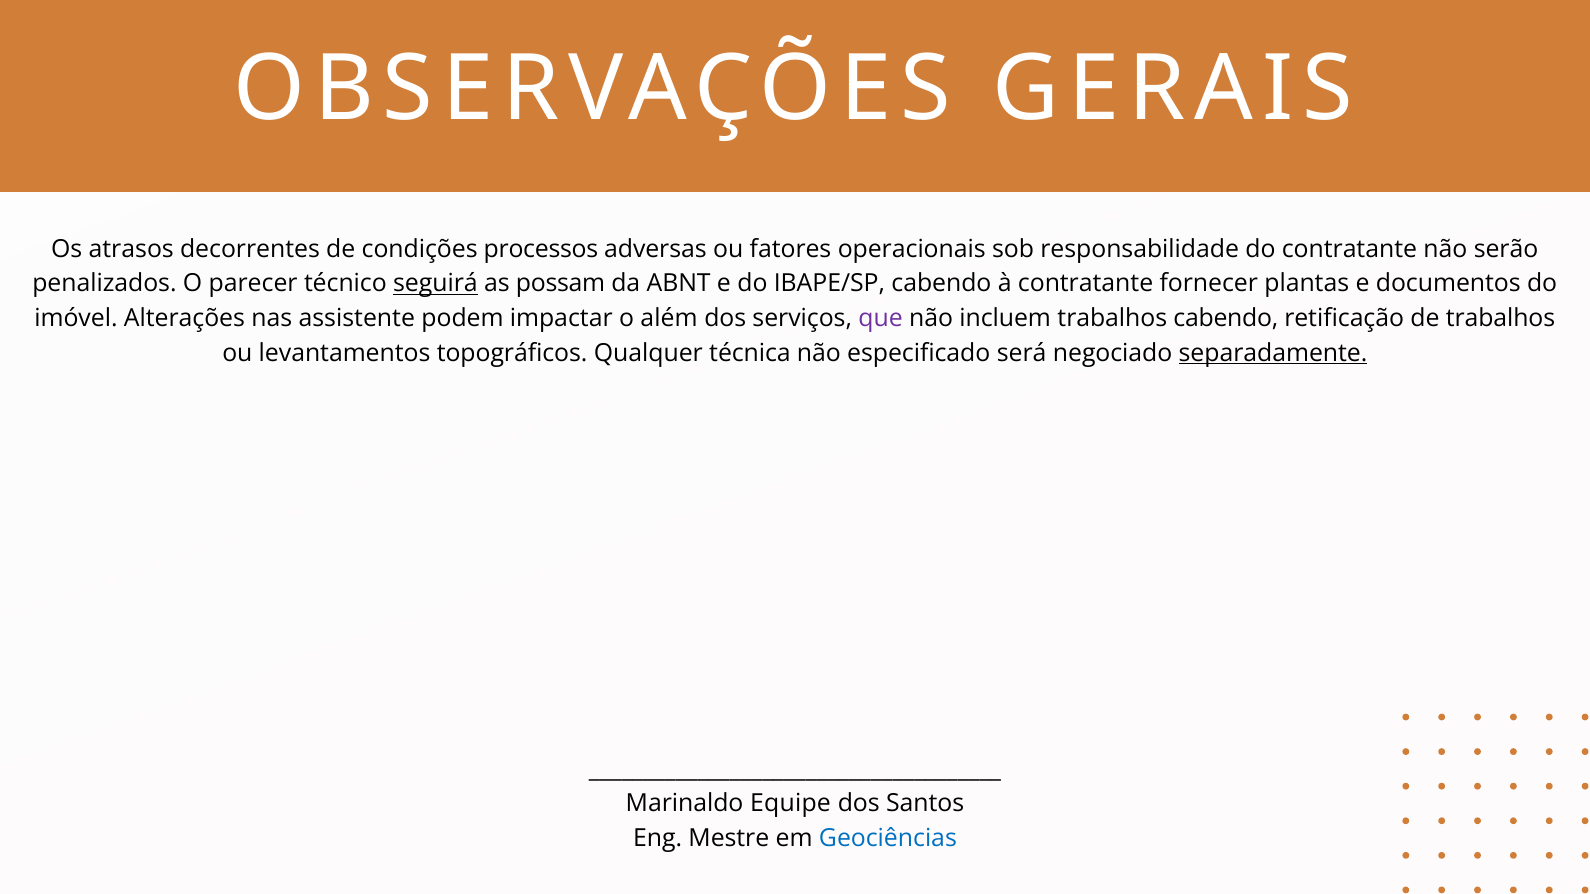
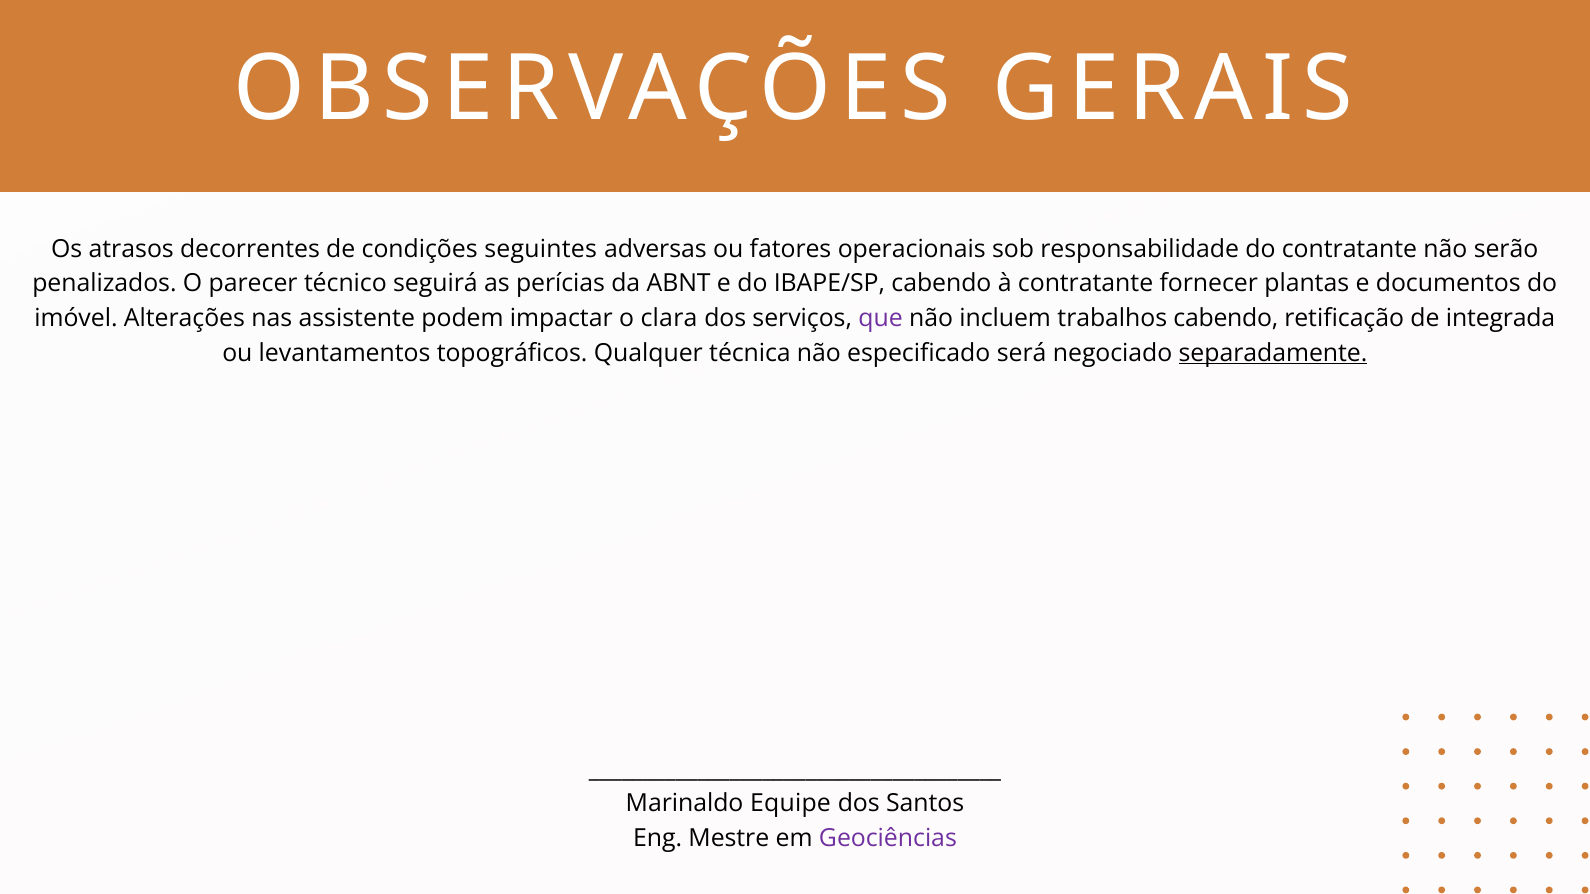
processos: processos -> seguintes
seguirá underline: present -> none
possam: possam -> perícias
além: além -> clara
de trabalhos: trabalhos -> integrada
Geociências colour: blue -> purple
